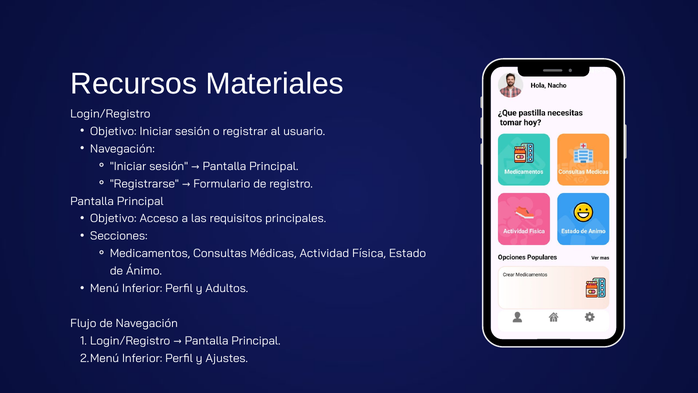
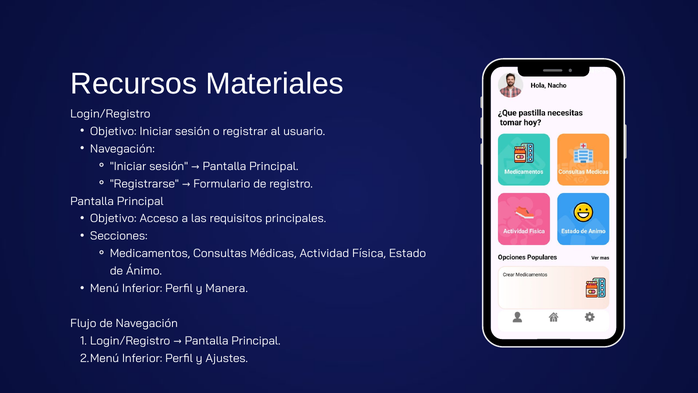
Adultos: Adultos -> Manera
